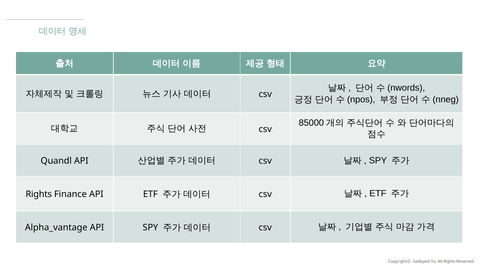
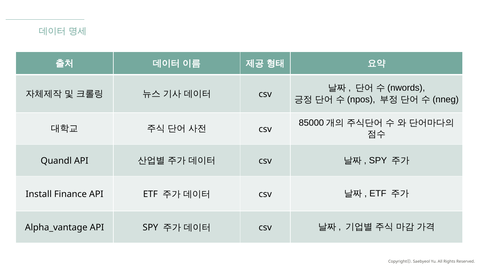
Rights at (39, 194): Rights -> Install
